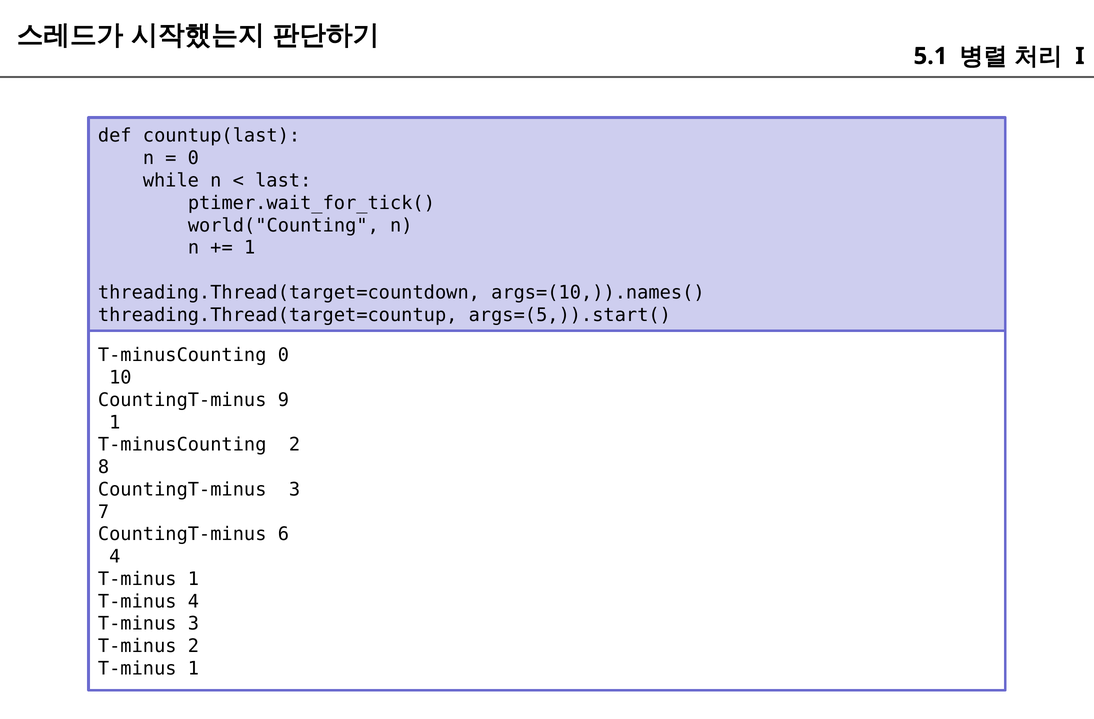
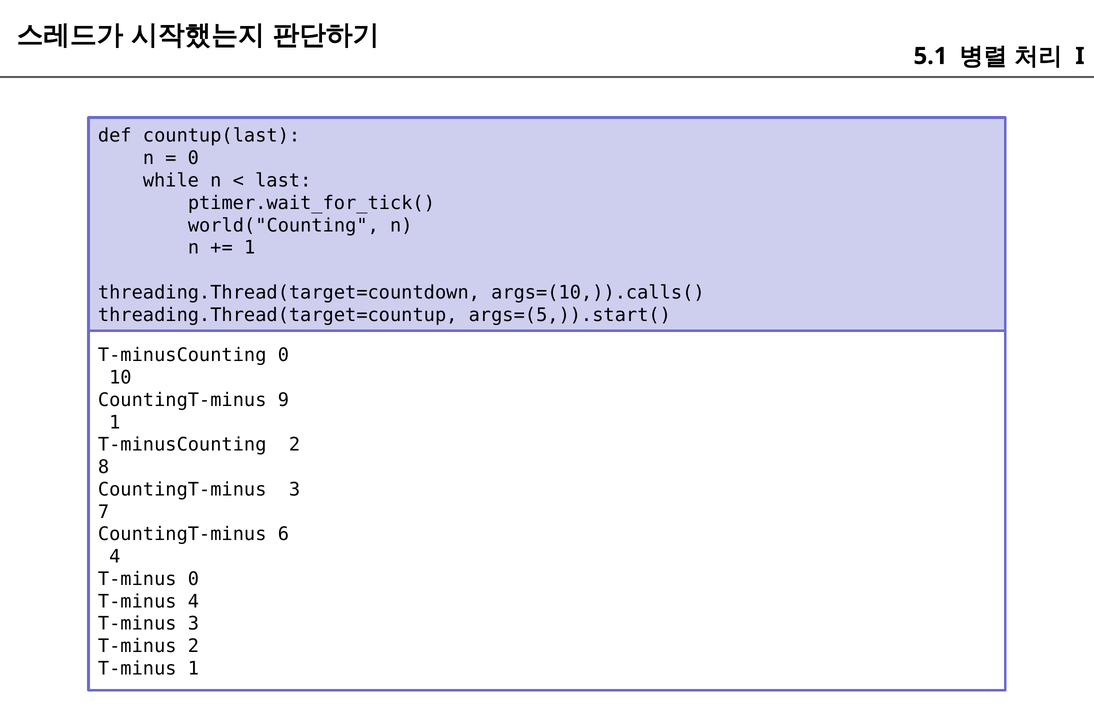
args=(10,)).names(: args=(10,)).names( -> args=(10,)).calls(
1 at (193, 579): 1 -> 0
